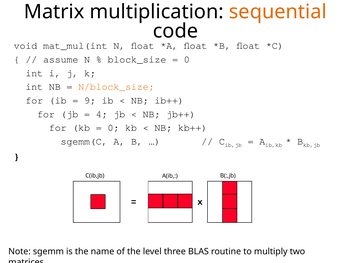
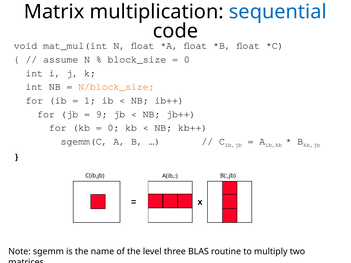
sequential colour: orange -> blue
9: 9 -> 1
4: 4 -> 9
